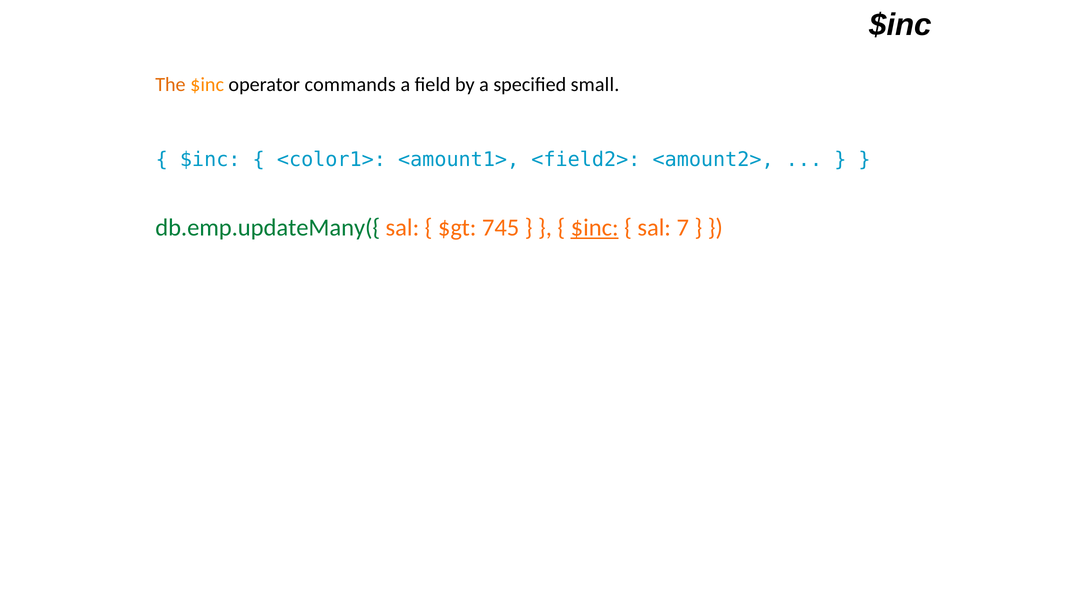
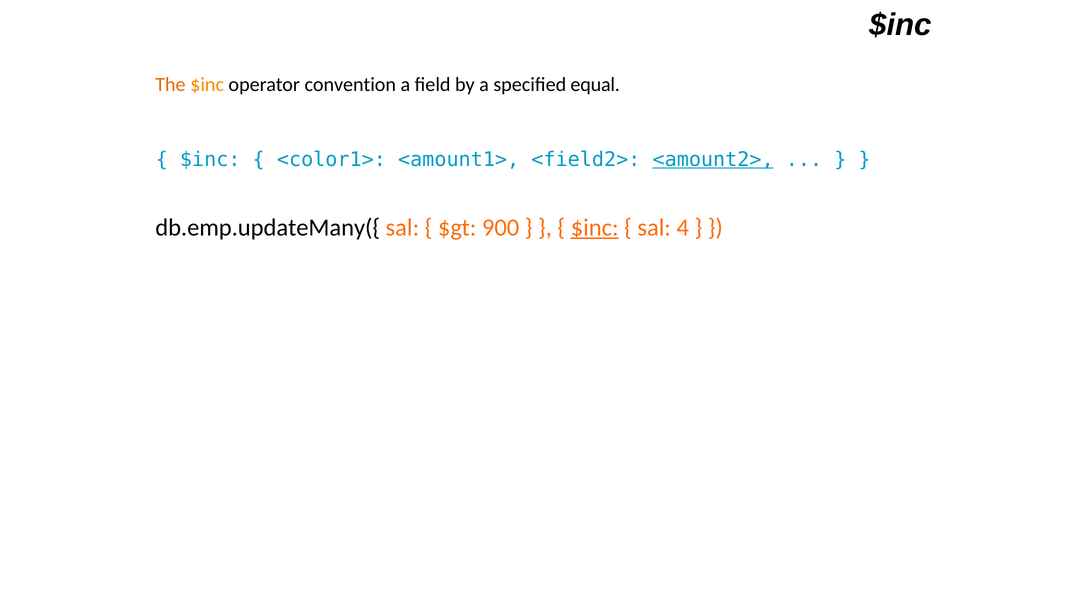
commands: commands -> convention
small: small -> equal
<amount2> underline: none -> present
db.emp.updateMany({ colour: green -> black
745: 745 -> 900
7: 7 -> 4
